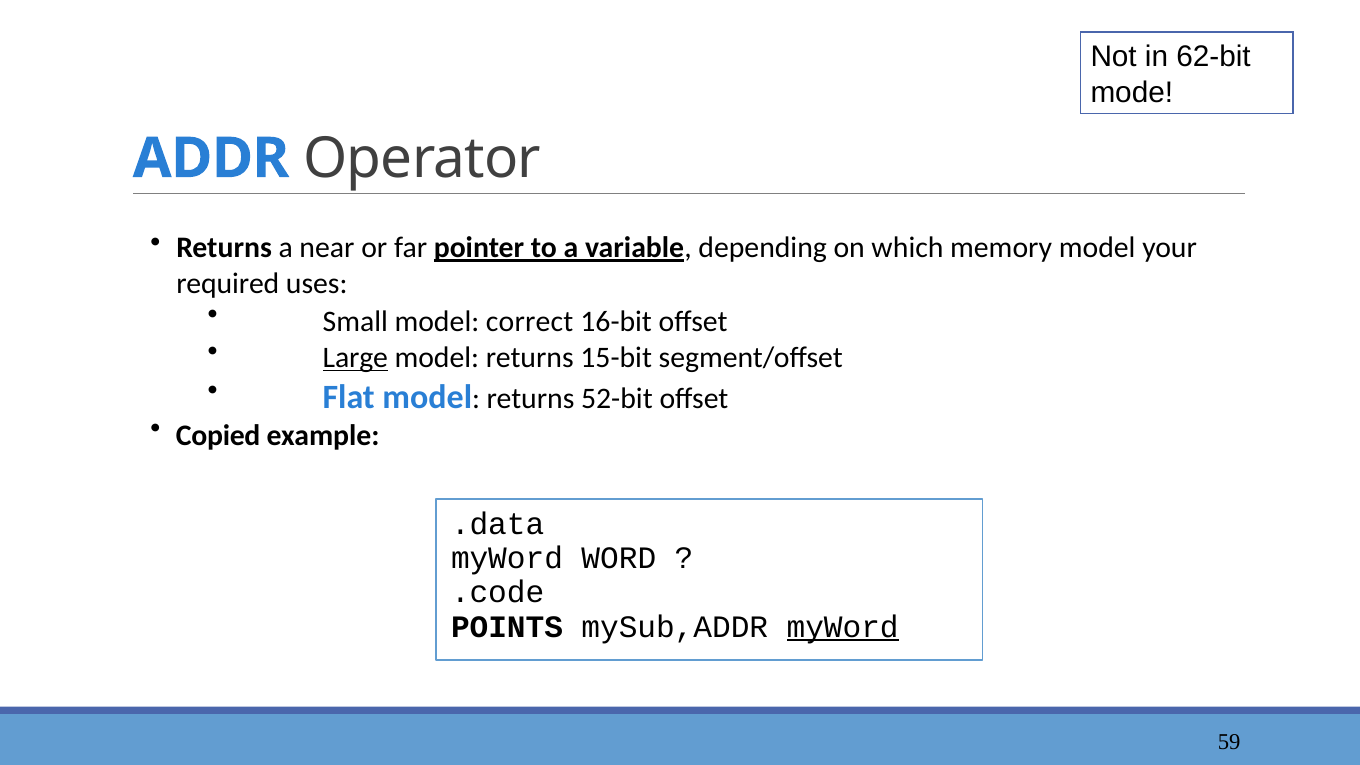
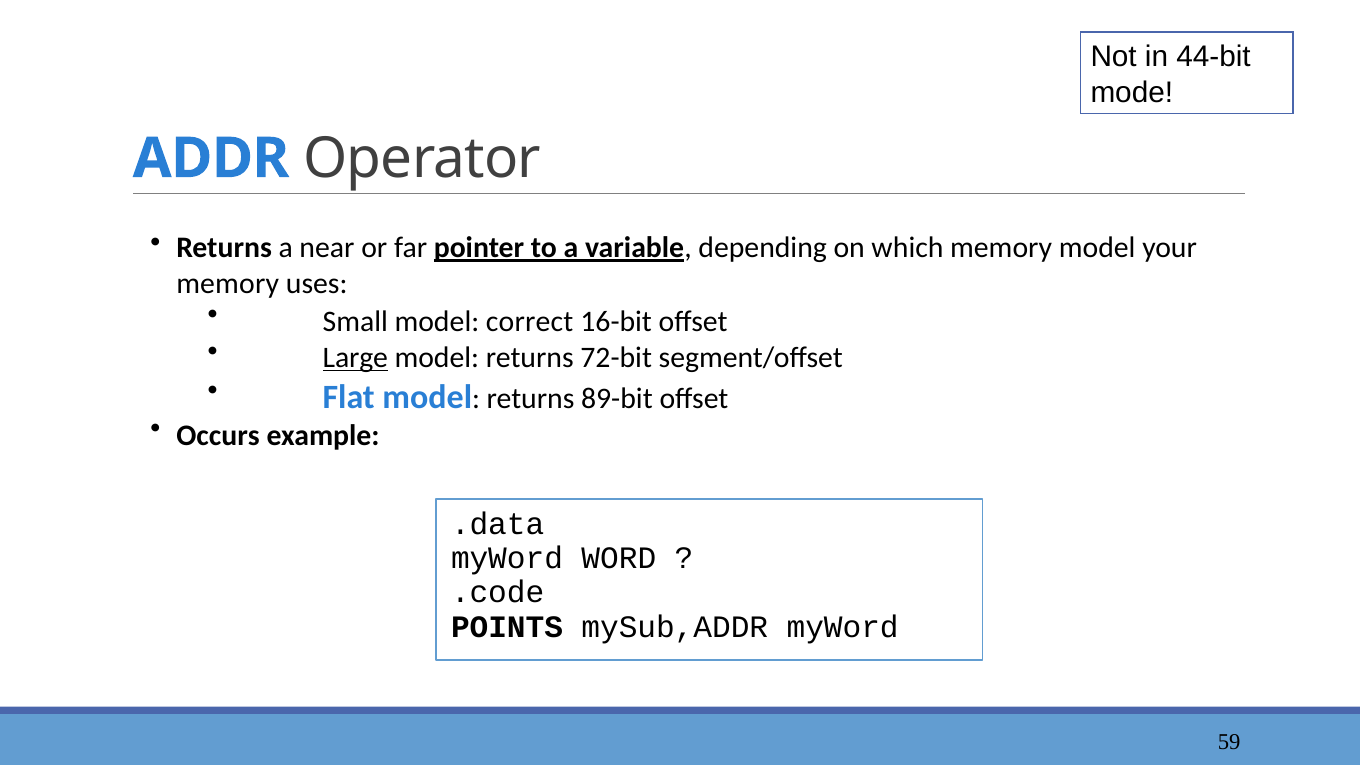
62-bit: 62-bit -> 44-bit
required at (228, 284): required -> memory
15-bit: 15-bit -> 72-bit
52-bit: 52-bit -> 89-bit
Copied: Copied -> Occurs
myWord at (843, 627) underline: present -> none
